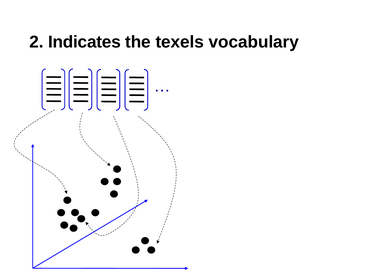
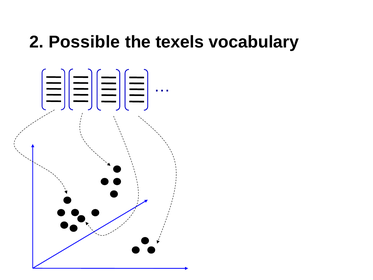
Indicates: Indicates -> Possible
